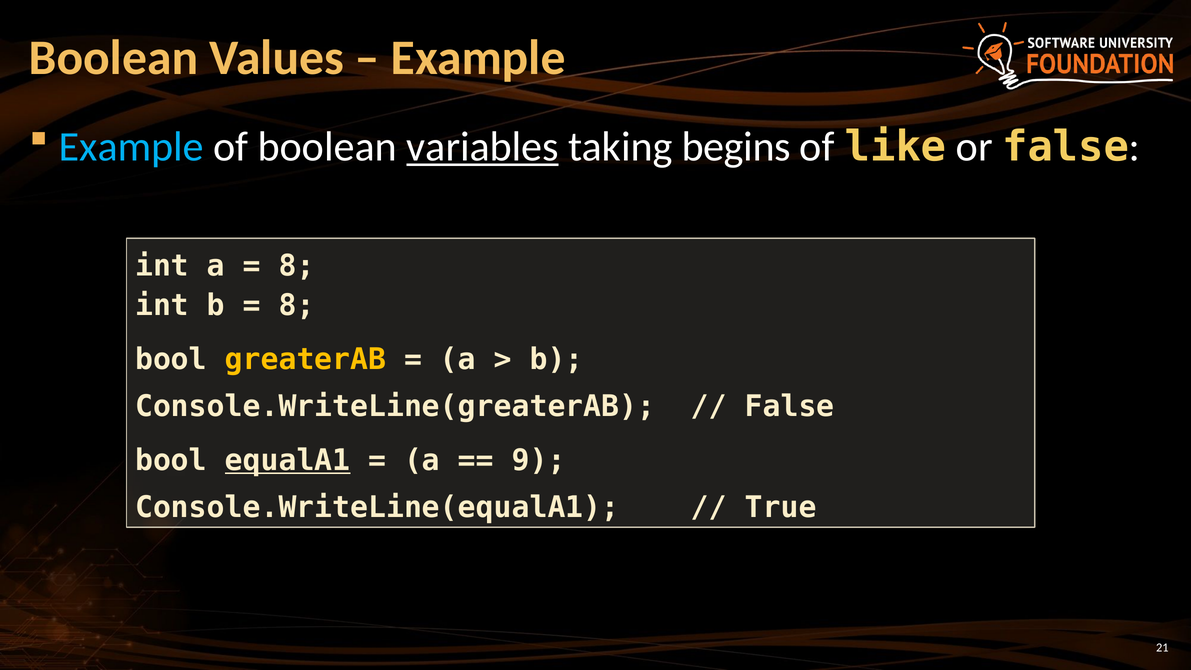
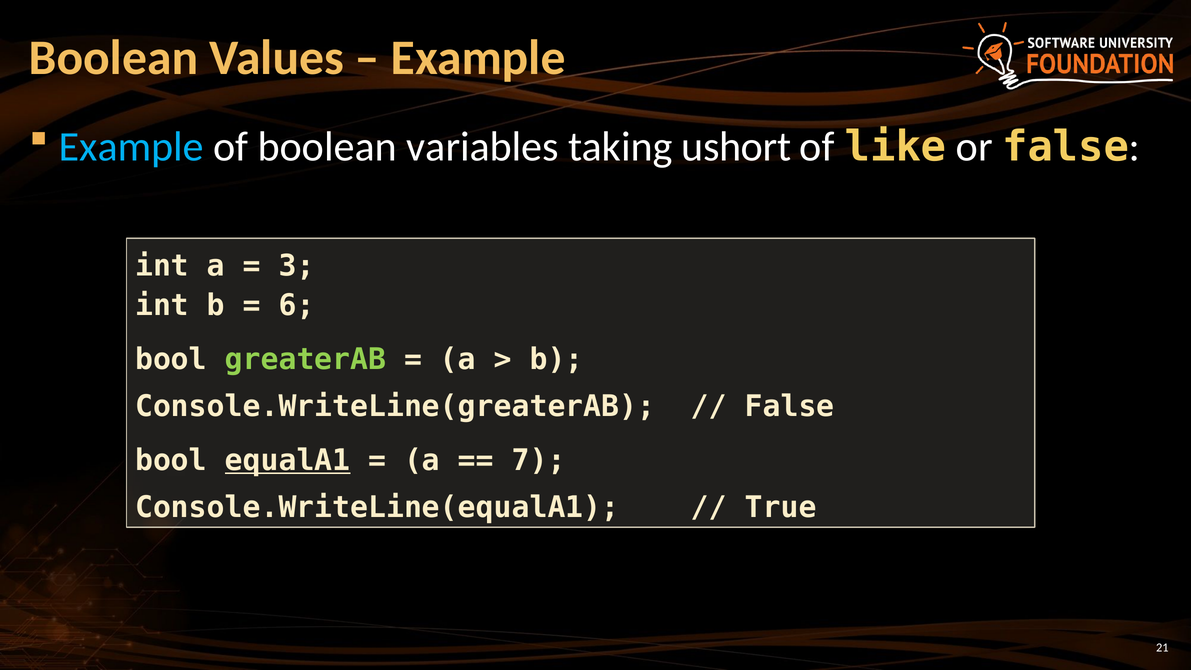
variables underline: present -> none
begins: begins -> ushort
8 at (297, 266): 8 -> 3
8 at (297, 305): 8 -> 6
greaterAB colour: yellow -> light green
9: 9 -> 7
